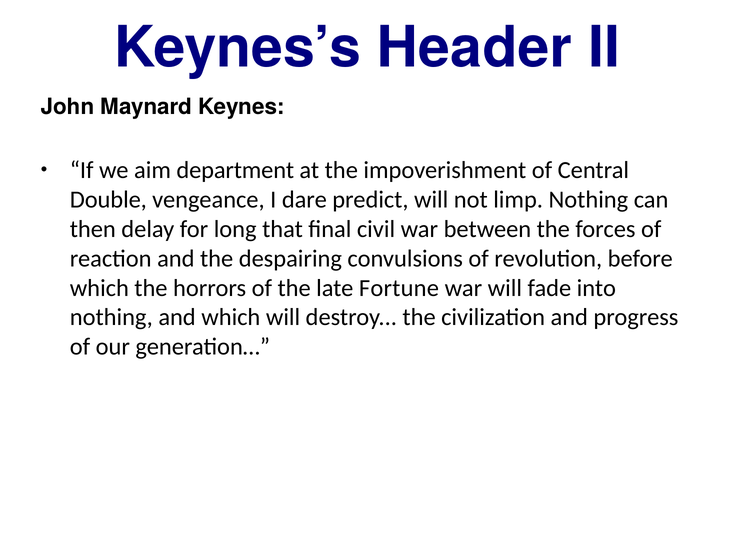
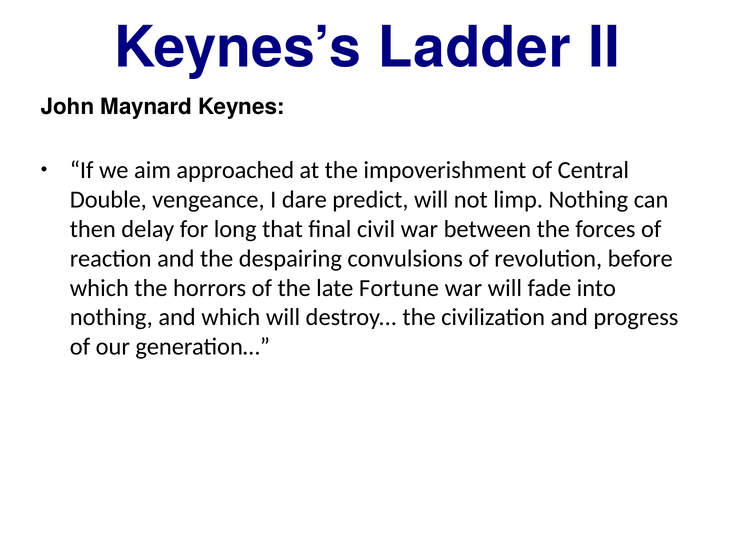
Header: Header -> Ladder
department: department -> approached
